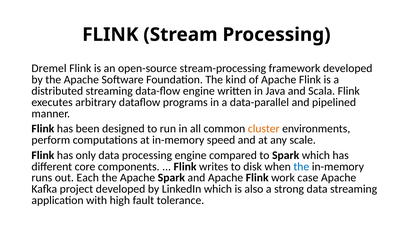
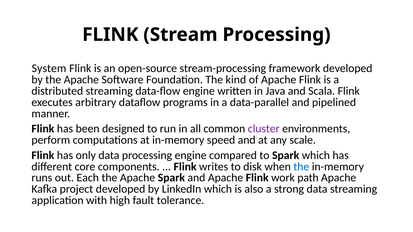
Dremel: Dremel -> System
cluster colour: orange -> purple
case: case -> path
